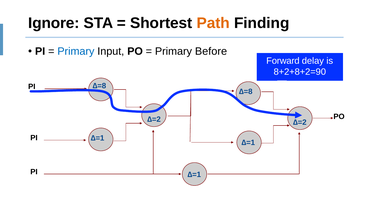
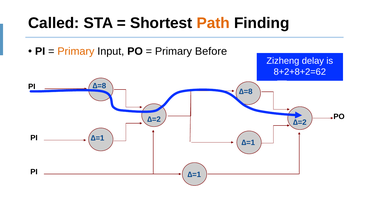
Ignore: Ignore -> Called
Primary at (76, 52) colour: blue -> orange
Forward: Forward -> Zizheng
8+2+8+2=90: 8+2+8+2=90 -> 8+2+8+2=62
